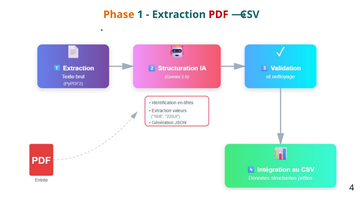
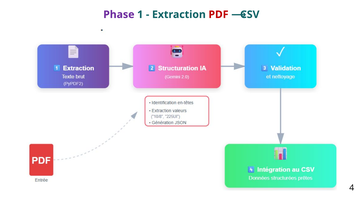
Phase colour: orange -> purple
